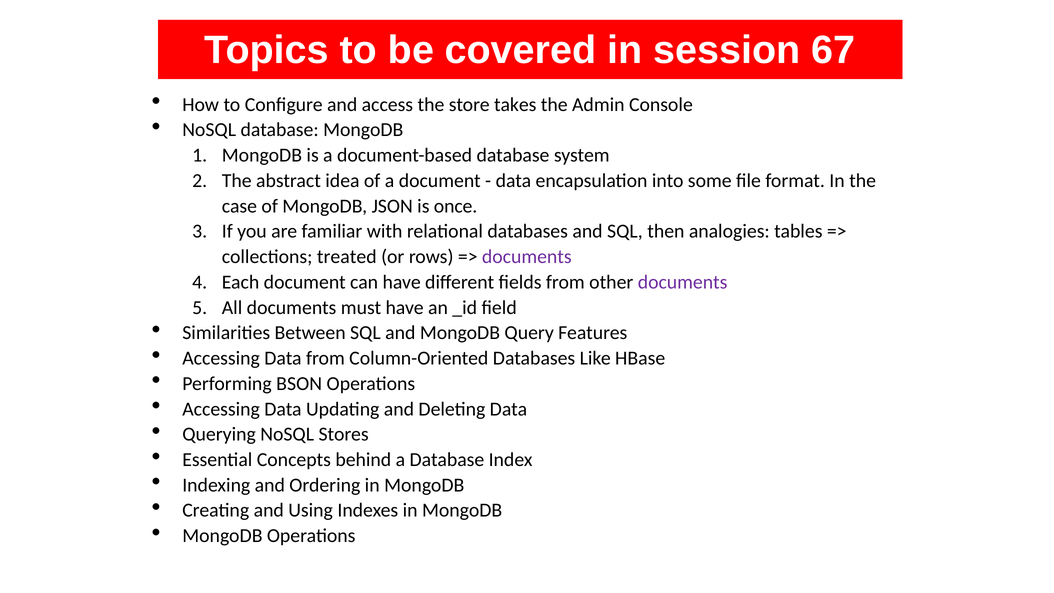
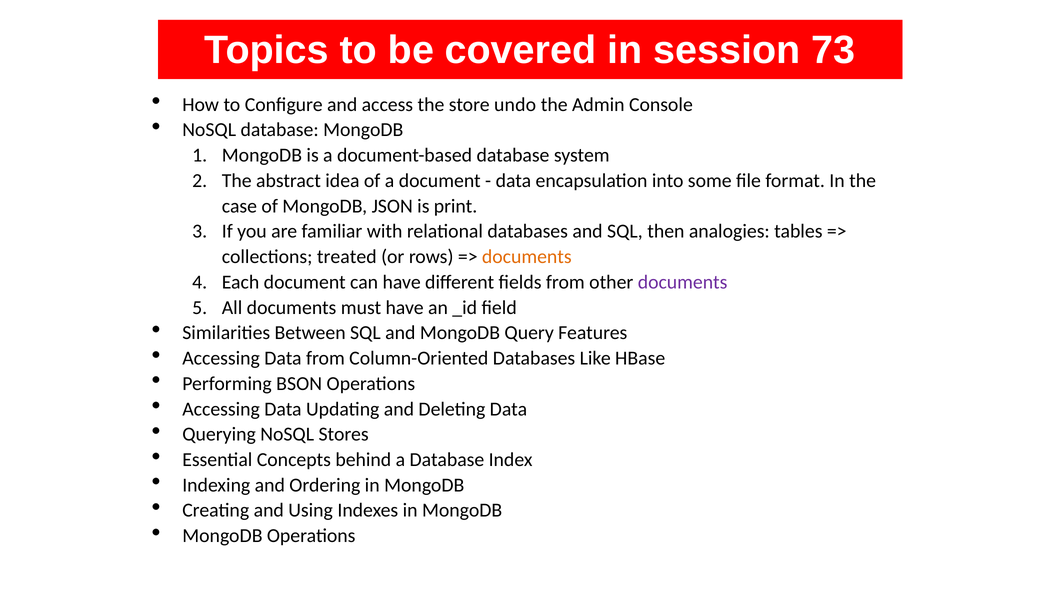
67: 67 -> 73
takes: takes -> undo
once: once -> print
documents at (527, 257) colour: purple -> orange
